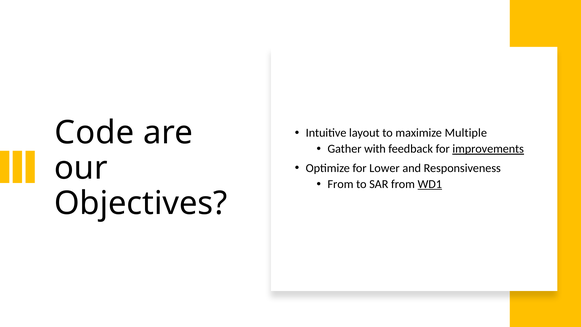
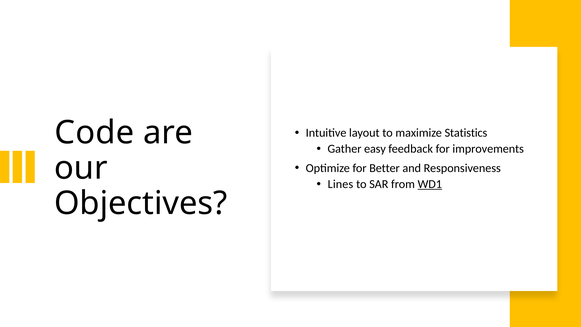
Multiple: Multiple -> Statistics
with: with -> easy
improvements underline: present -> none
Lower: Lower -> Better
From at (340, 184): From -> Lines
